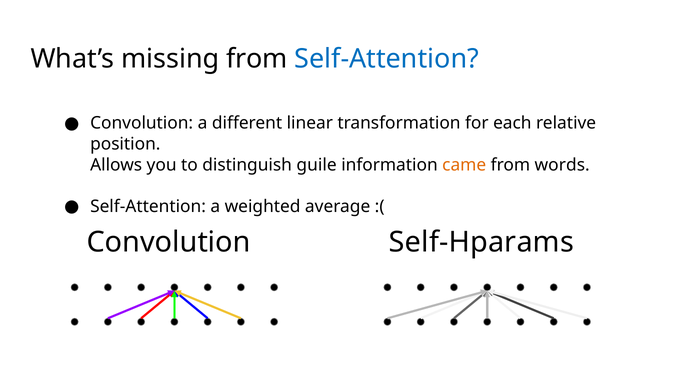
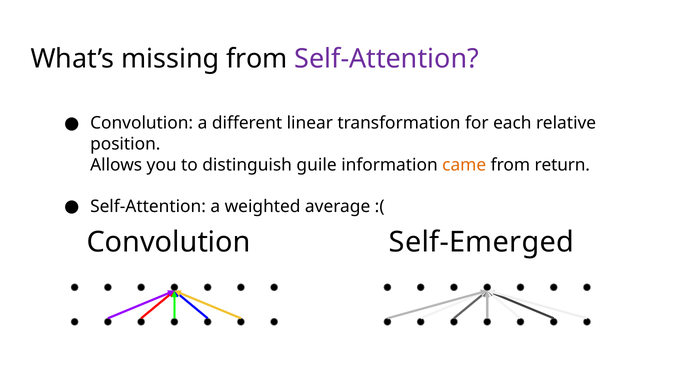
Self-Attention at (387, 59) colour: blue -> purple
words: words -> return
Self-Hparams: Self-Hparams -> Self-Emerged
